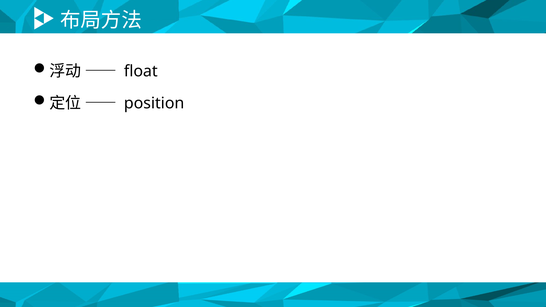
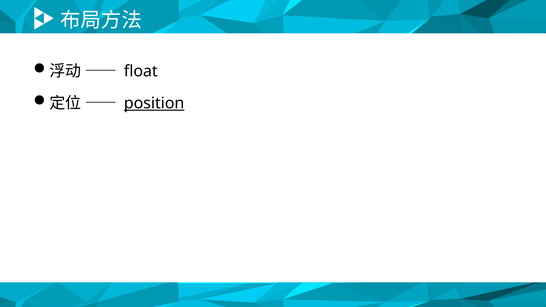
position underline: none -> present
